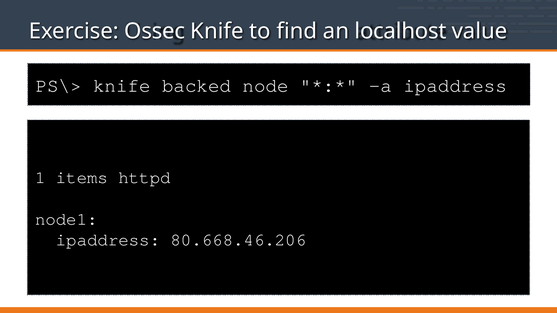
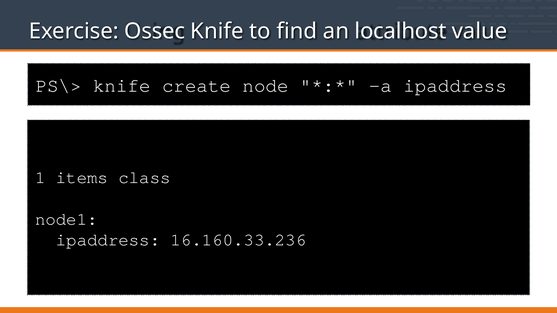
backed: backed -> create
httpd: httpd -> class
80.668.46.206: 80.668.46.206 -> 16.160.33.236
